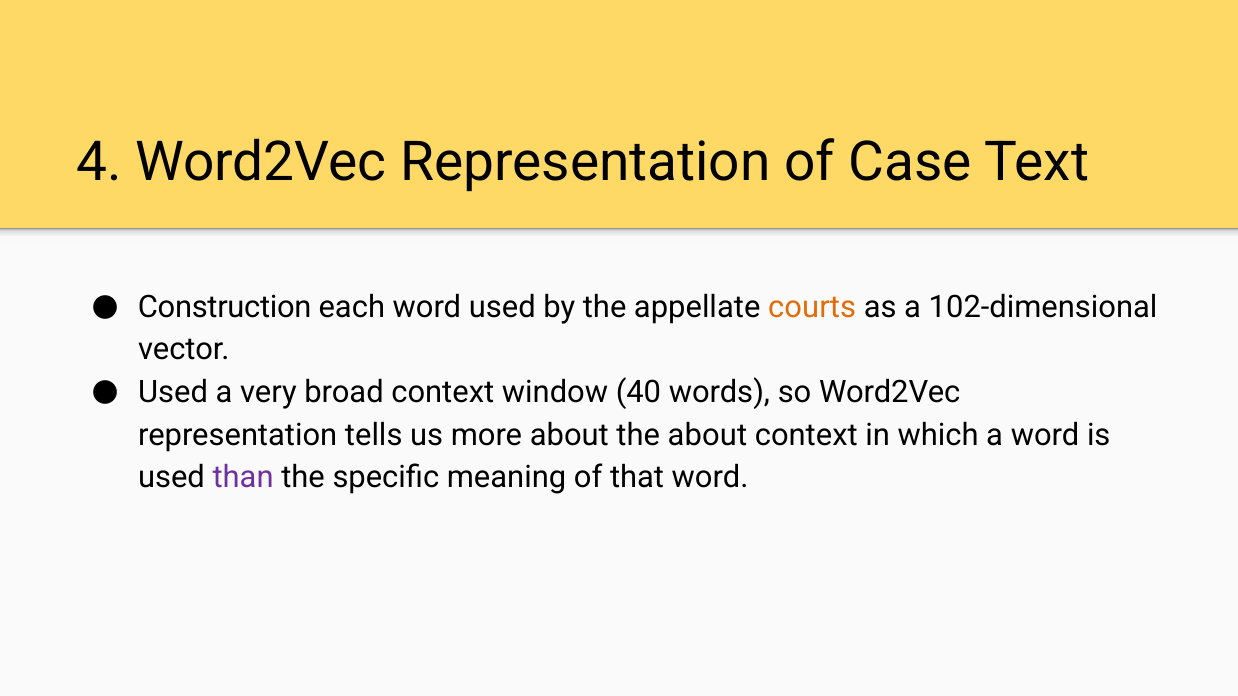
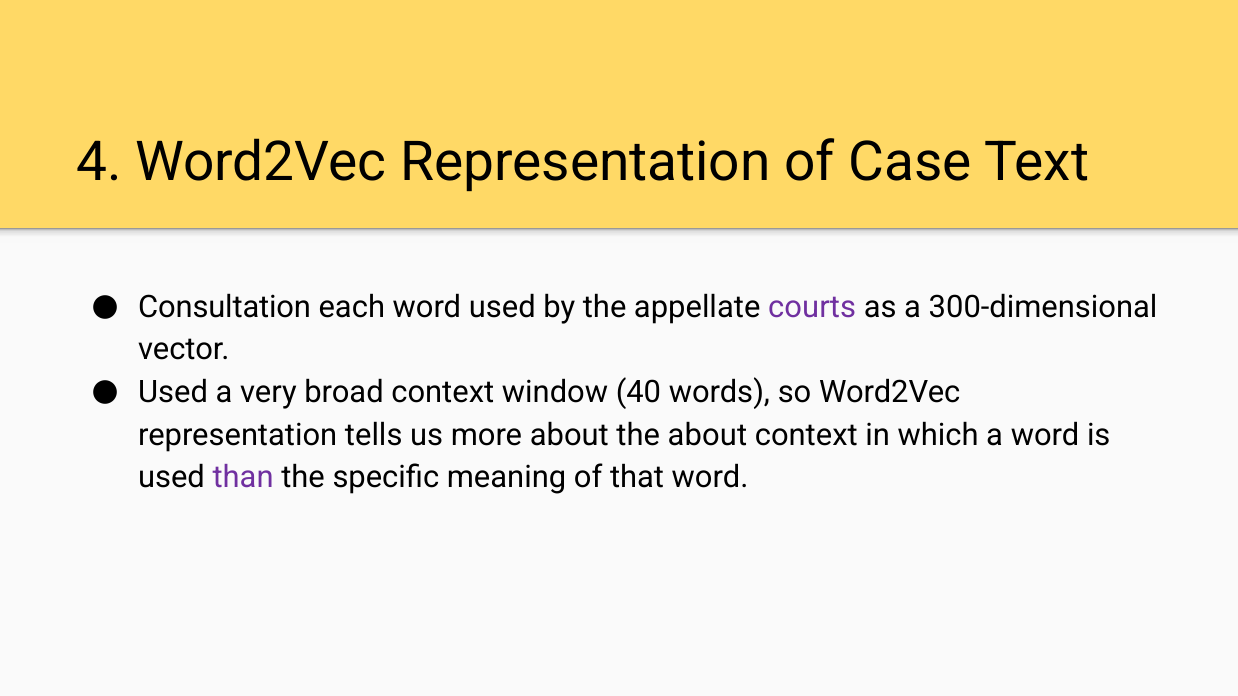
Construction: Construction -> Consultation
courts colour: orange -> purple
102-dimensional: 102-dimensional -> 300-dimensional
